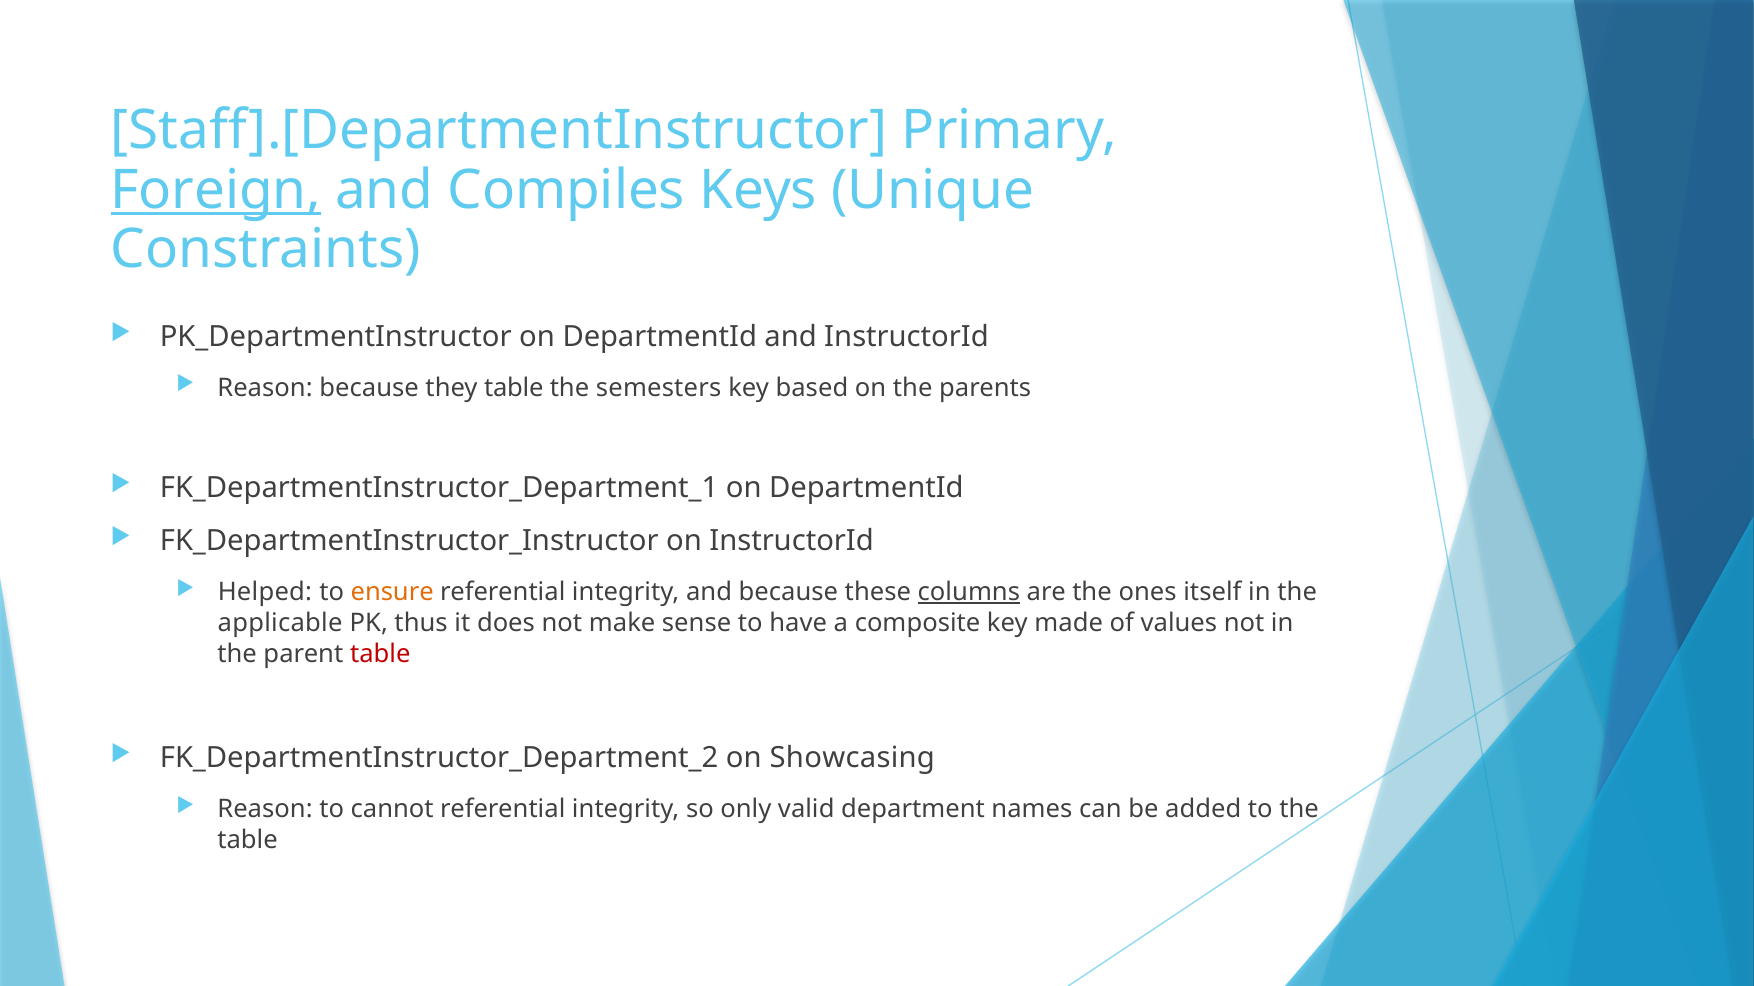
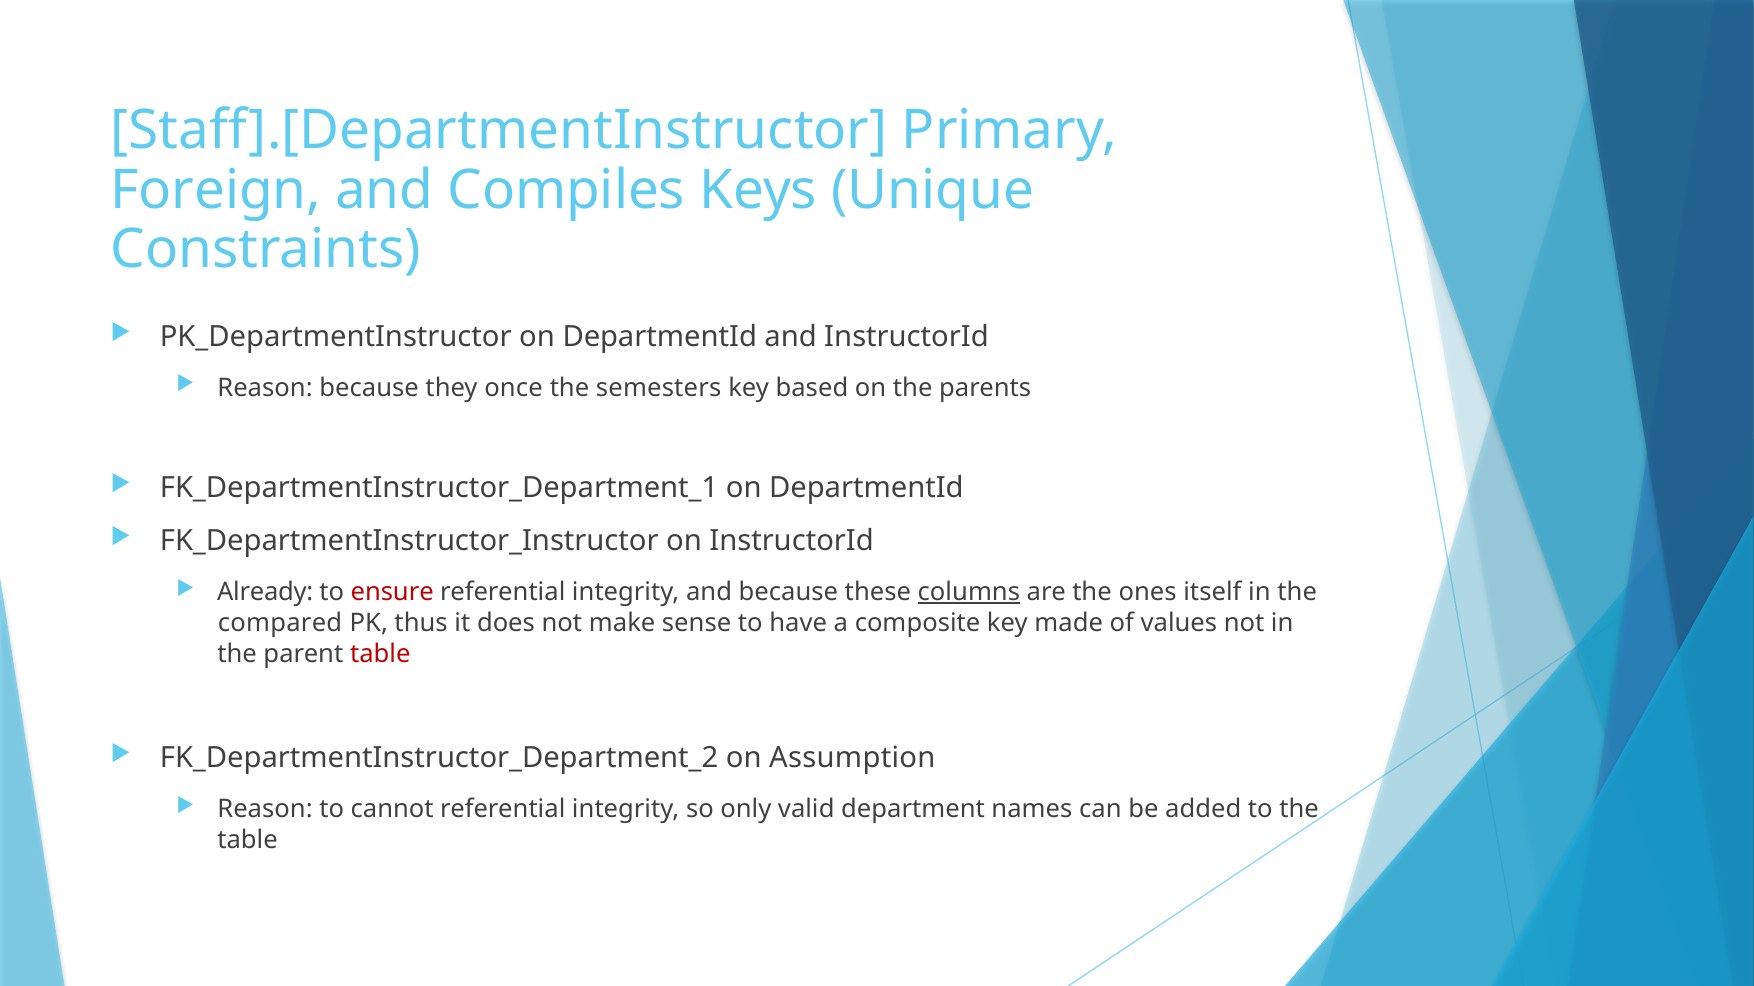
Foreign underline: present -> none
they table: table -> once
Helped: Helped -> Already
ensure colour: orange -> red
applicable: applicable -> compared
Showcasing: Showcasing -> Assumption
